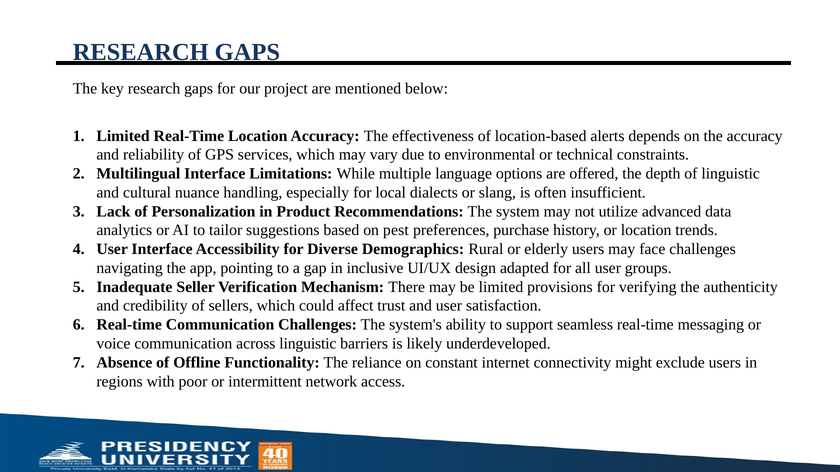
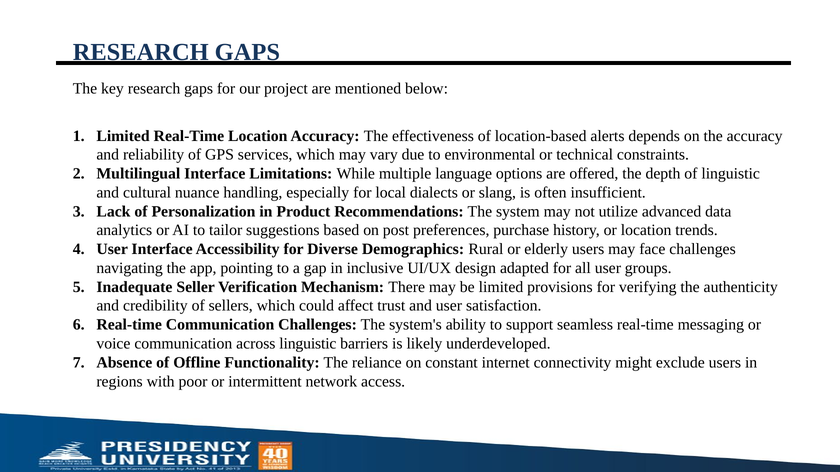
pest: pest -> post
